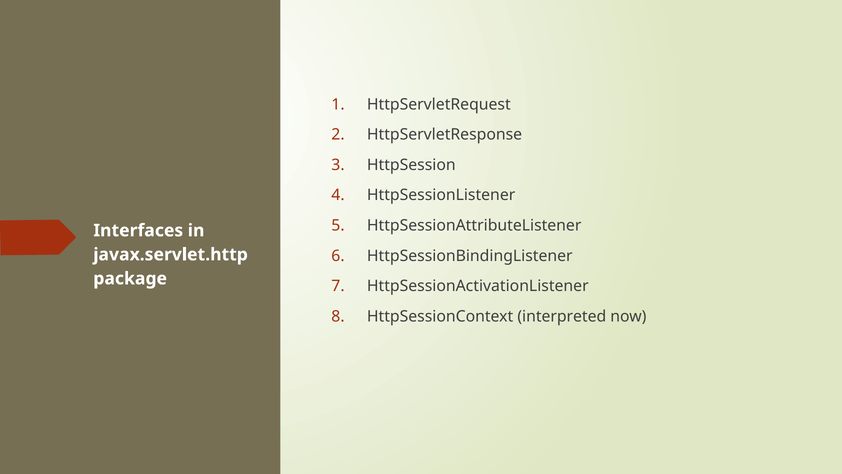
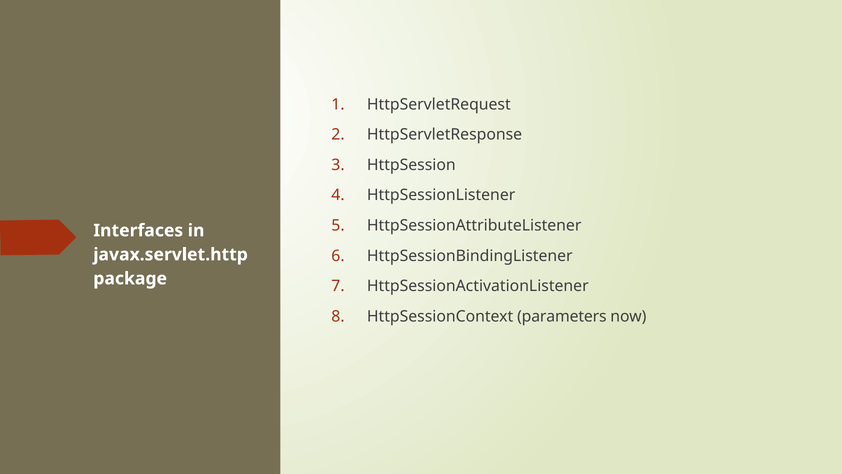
interpreted: interpreted -> parameters
